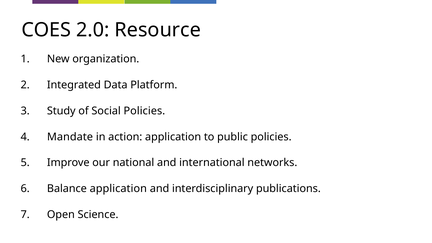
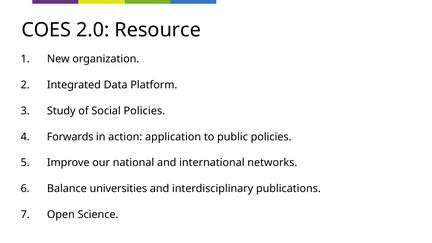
Mandate: Mandate -> Forwards
Balance application: application -> universities
